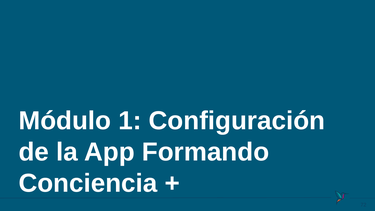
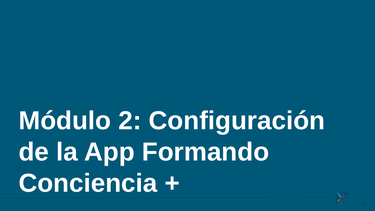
1: 1 -> 2
